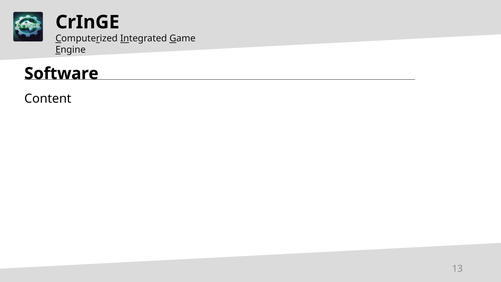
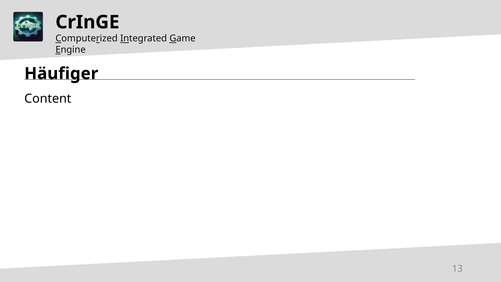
Software: Software -> Häufiger
